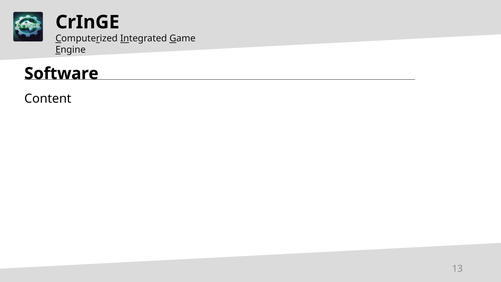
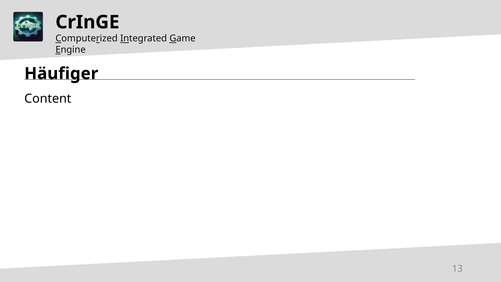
Software: Software -> Häufiger
